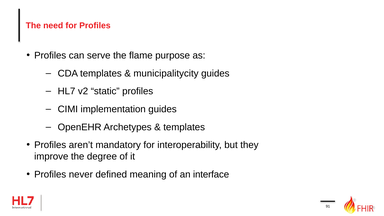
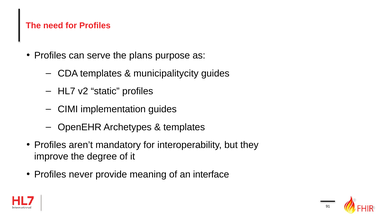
flame: flame -> plans
defined: defined -> provide
